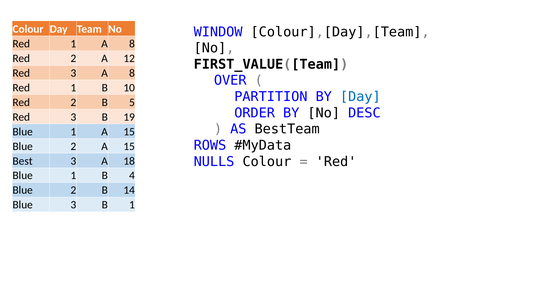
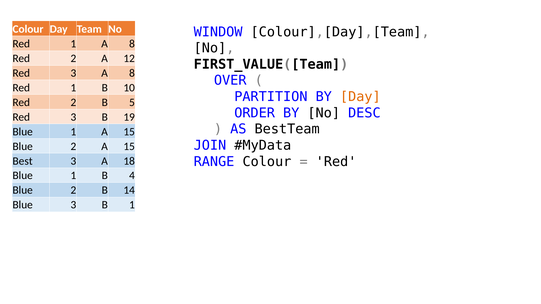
Day at (360, 97) colour: blue -> orange
ROWS: ROWS -> JOIN
NULLS: NULLS -> RANGE
